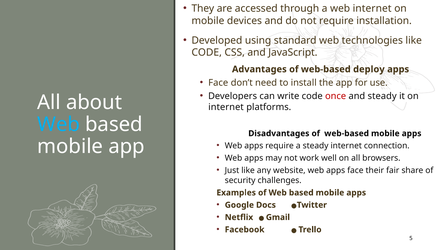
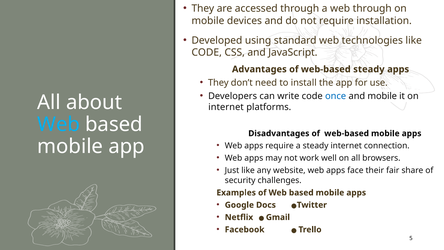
web internet: internet -> through
web-based deploy: deploy -> steady
Face at (218, 83): Face -> They
once colour: red -> blue
and steady: steady -> mobile
